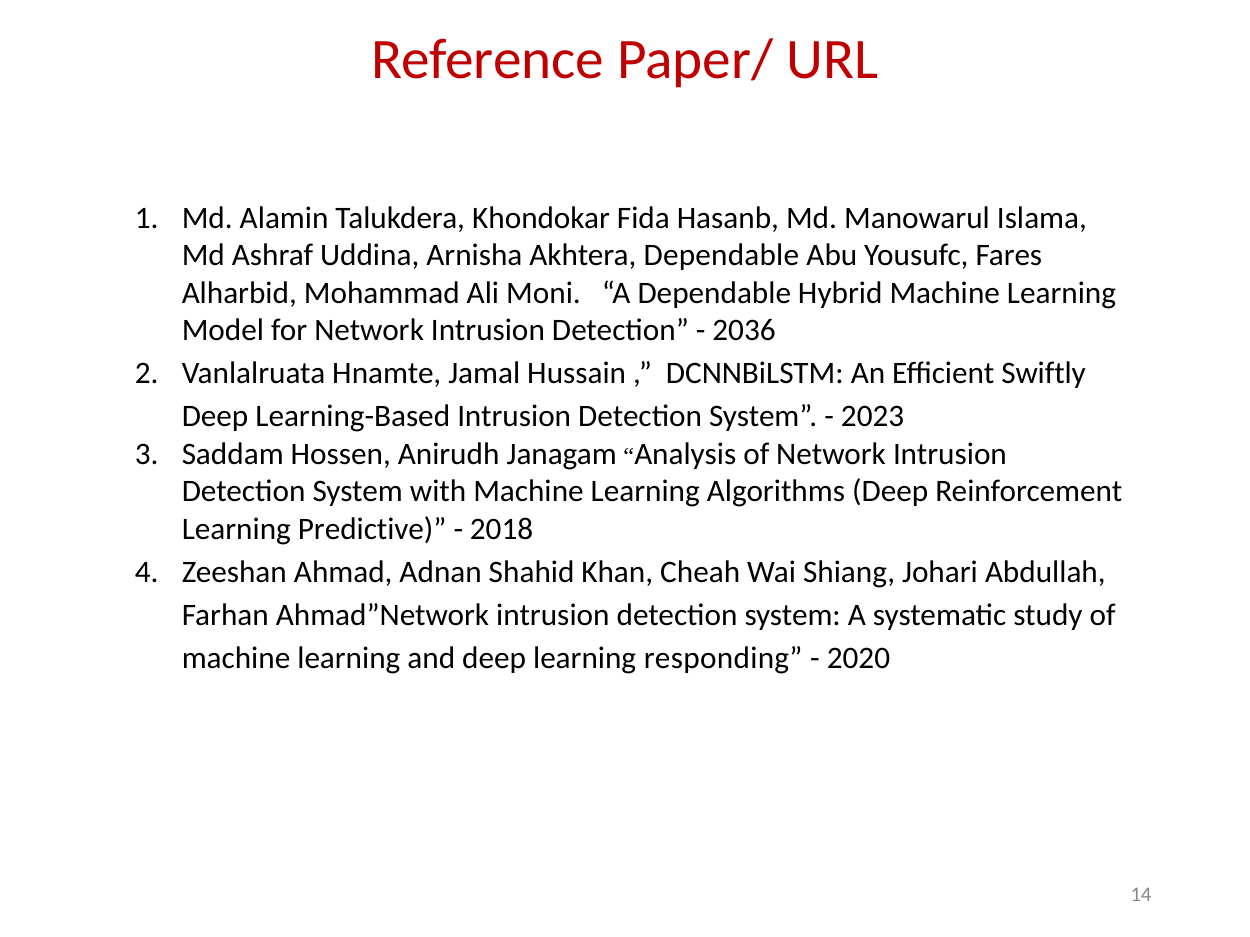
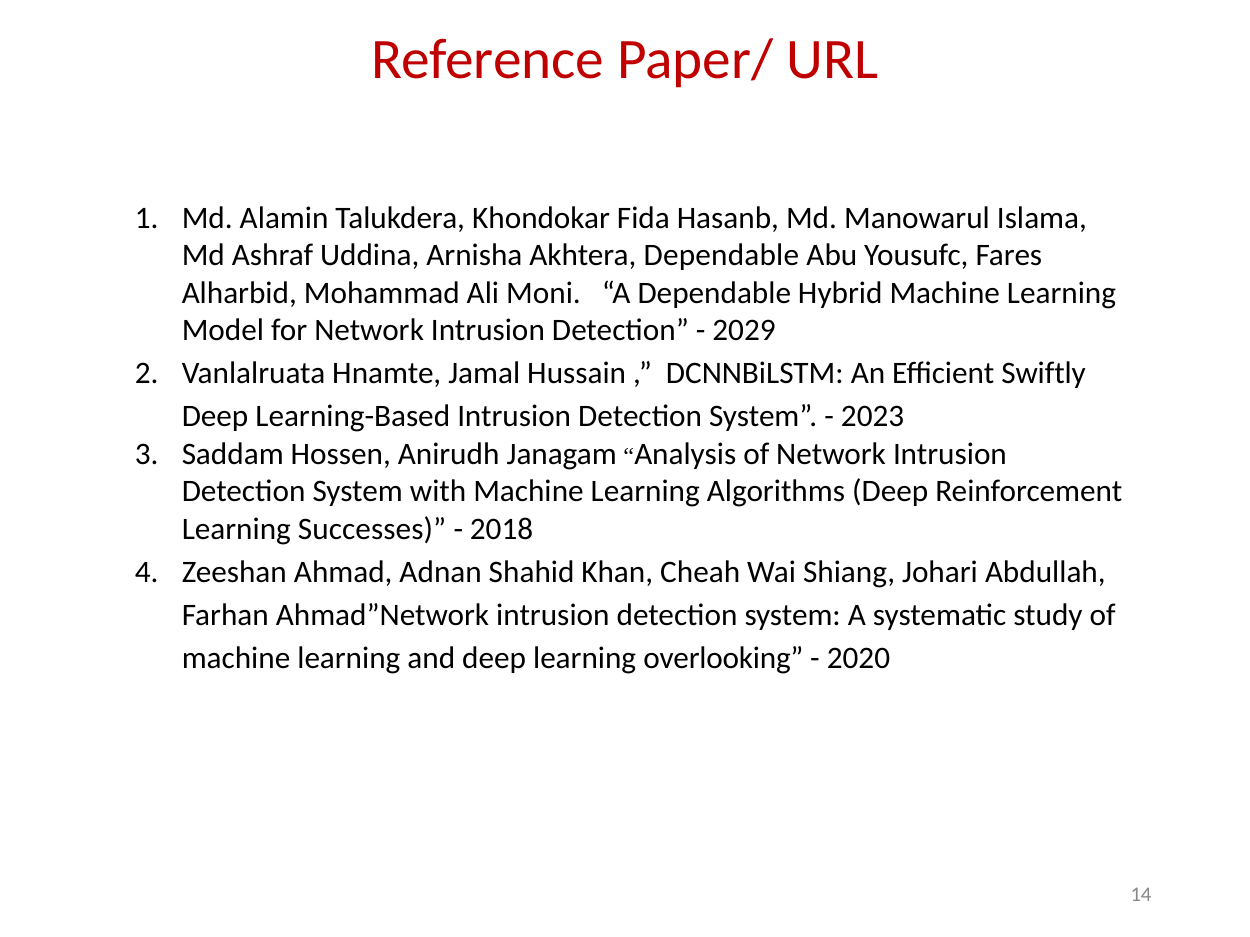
2036: 2036 -> 2029
Predictive: Predictive -> Successes
responding: responding -> overlooking
